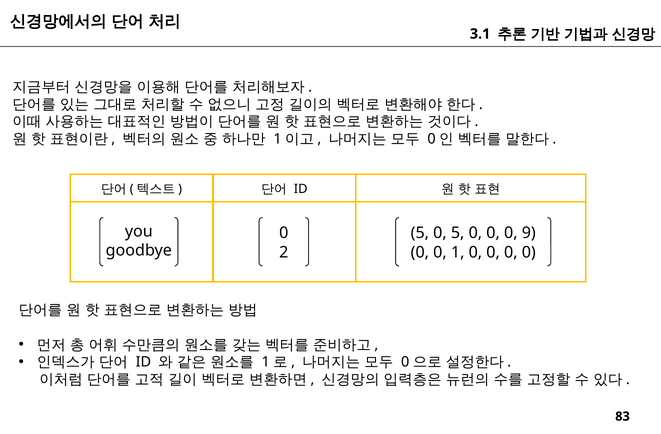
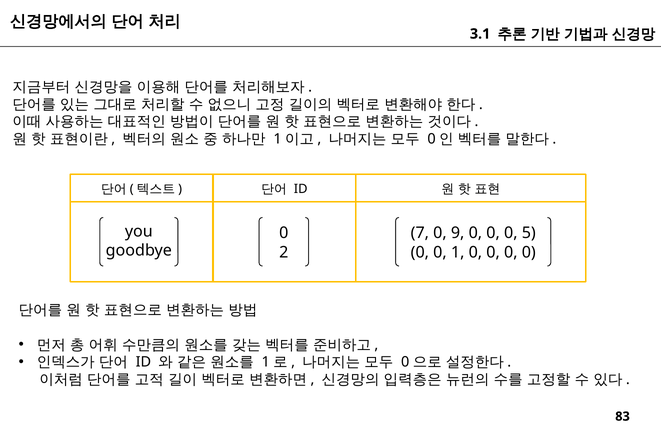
5 at (420, 233): 5 -> 7
0 5: 5 -> 9
9: 9 -> 5
